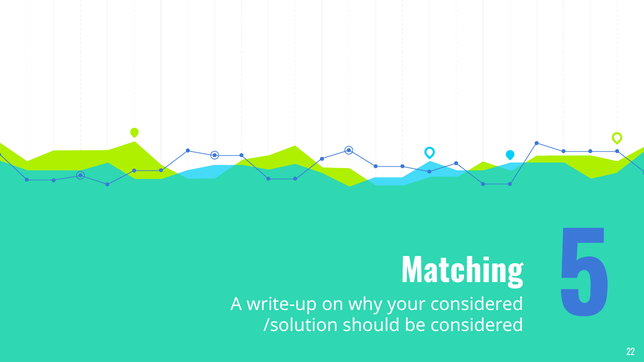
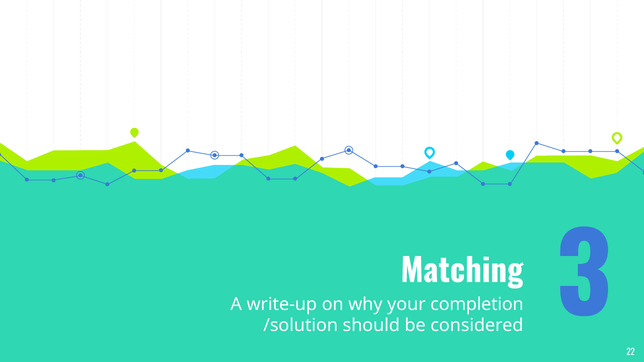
your considered: considered -> completion
5: 5 -> 3
